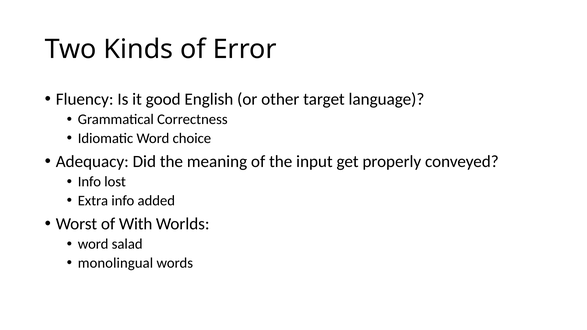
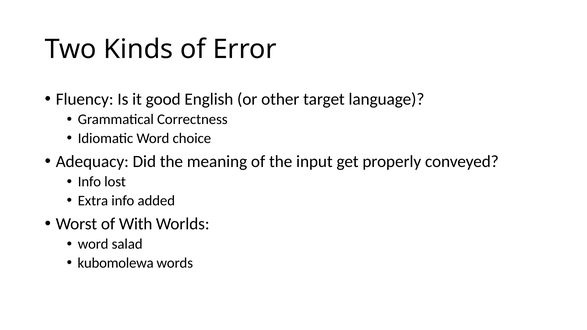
monolingual: monolingual -> kubomolewa
